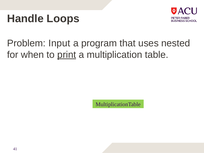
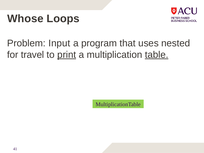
Handle: Handle -> Whose
when: when -> travel
table underline: none -> present
